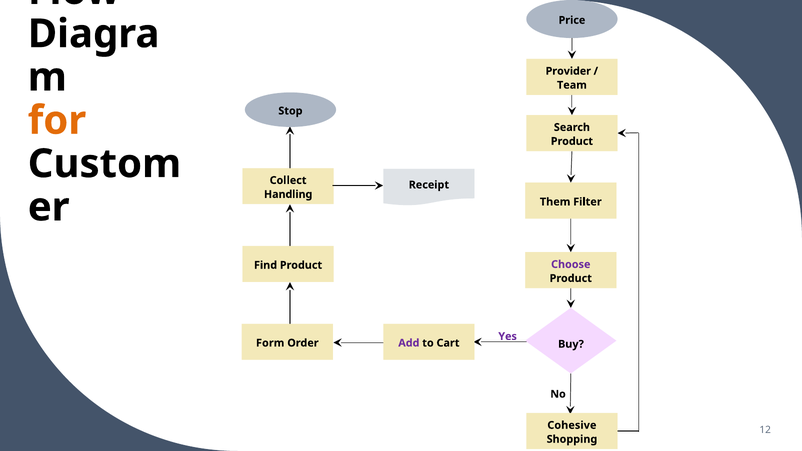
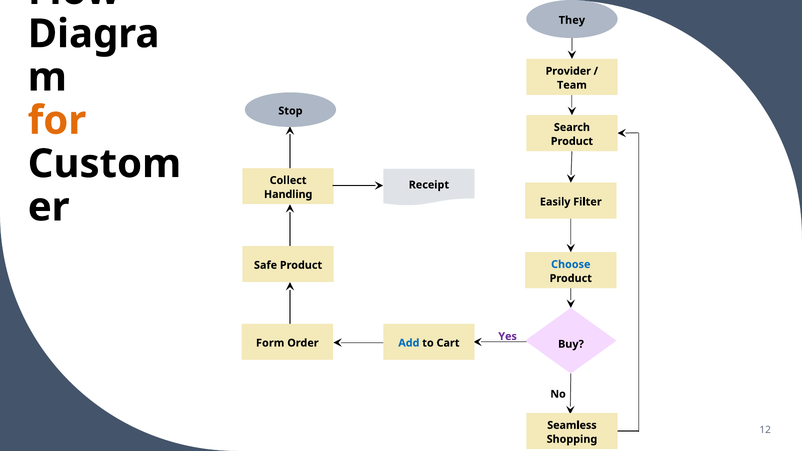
Price: Price -> They
Them: Them -> Easily
Choose colour: purple -> blue
Find: Find -> Safe
Add colour: purple -> blue
Cohesive: Cohesive -> Seamless
